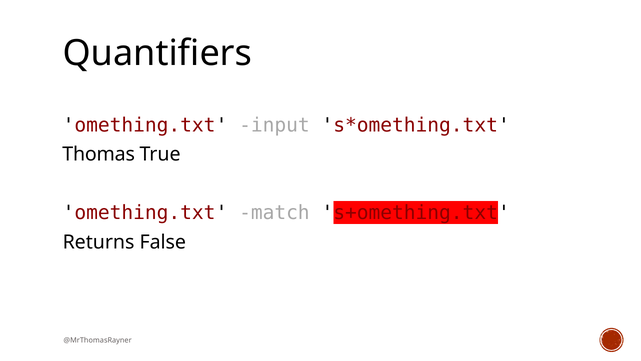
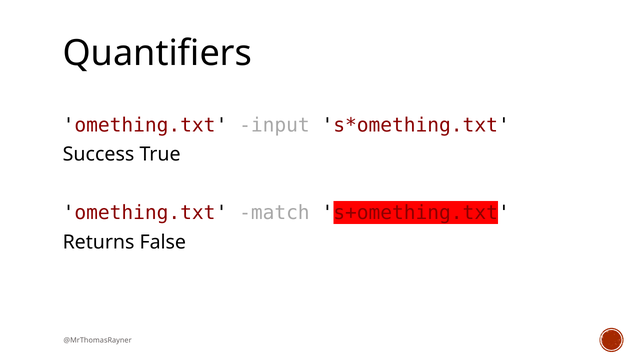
Thomas: Thomas -> Success
